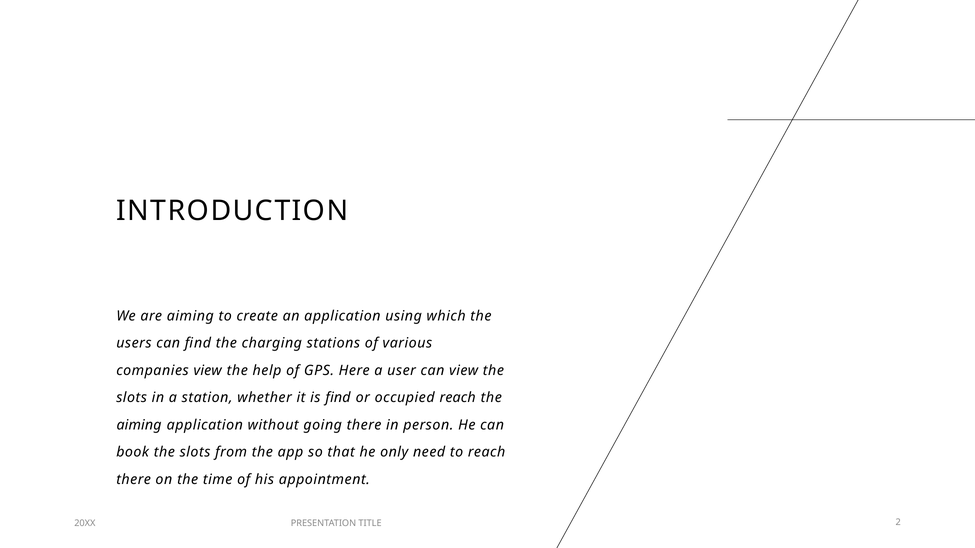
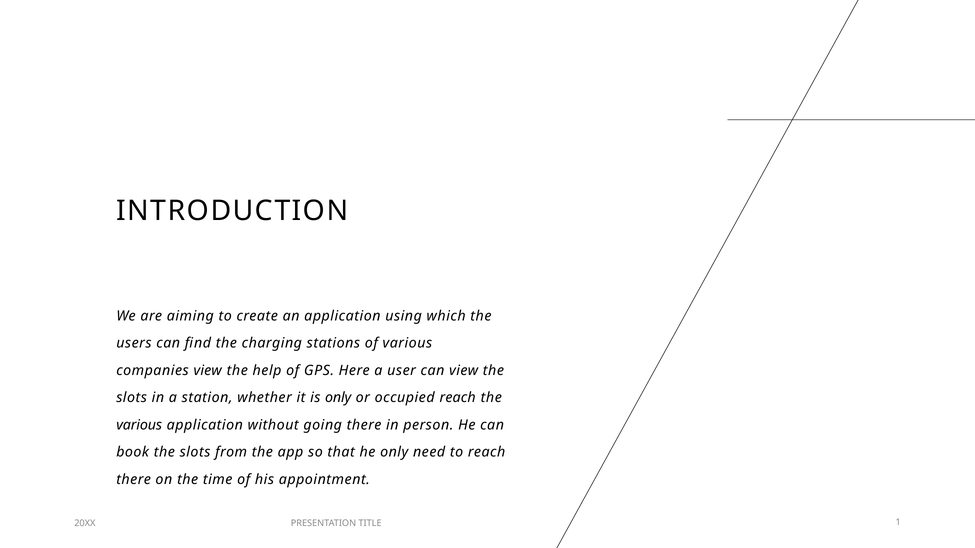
is find: find -> only
aiming at (139, 425): aiming -> various
2: 2 -> 1
